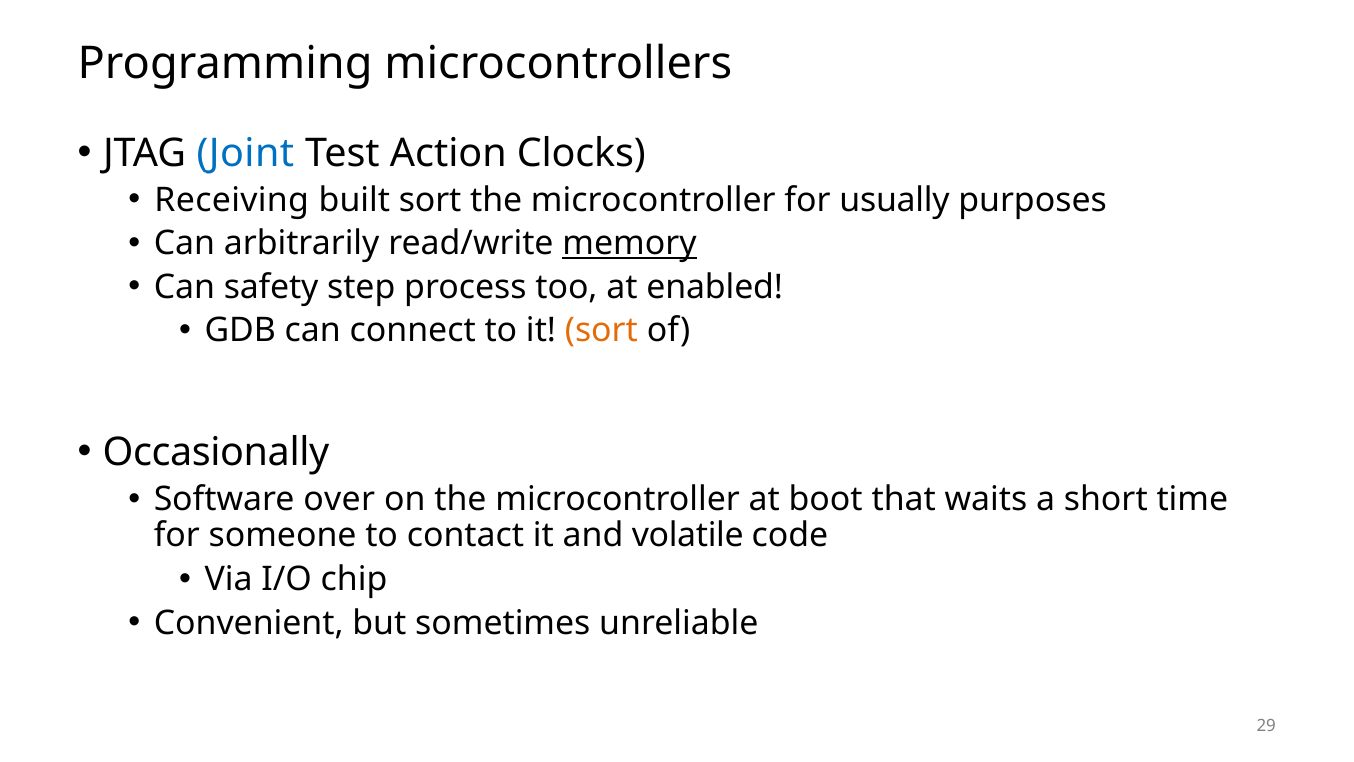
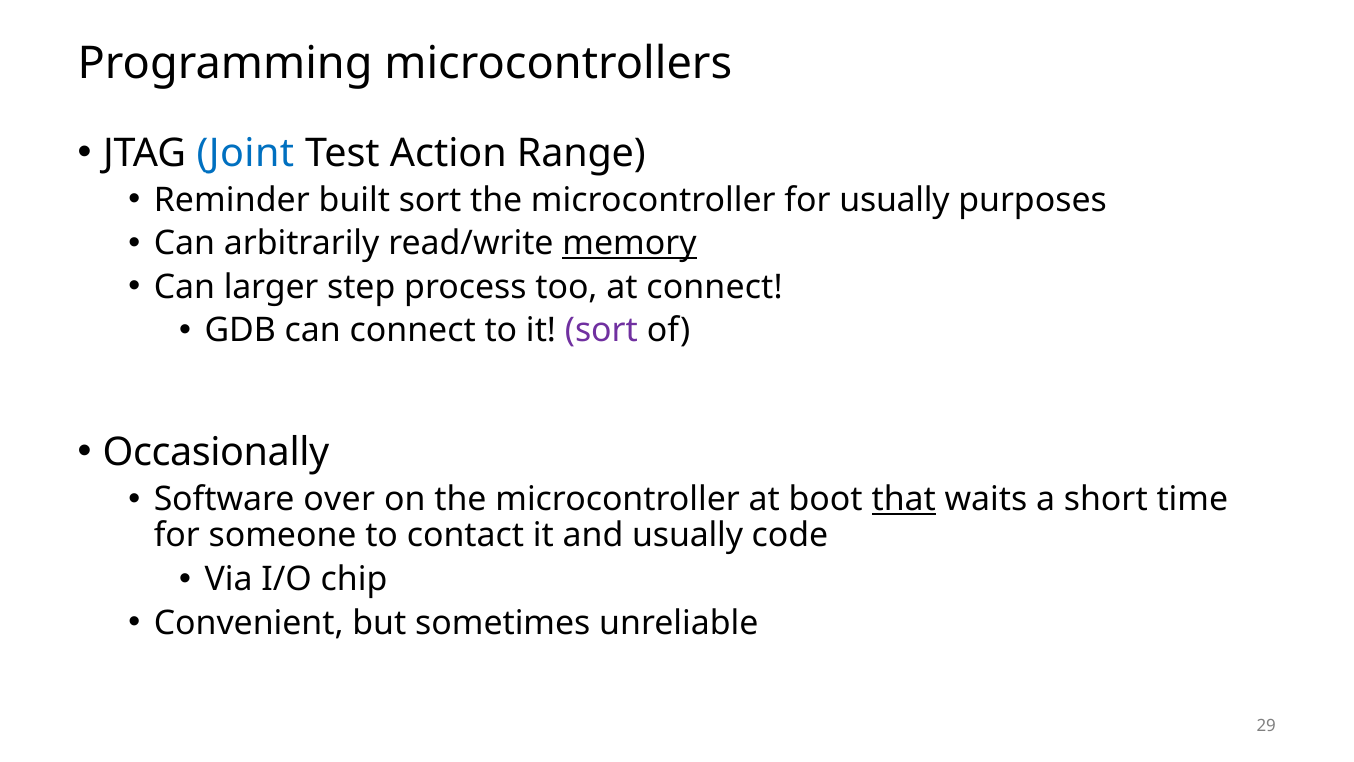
Clocks: Clocks -> Range
Receiving: Receiving -> Reminder
safety: safety -> larger
at enabled: enabled -> connect
sort at (601, 331) colour: orange -> purple
that underline: none -> present
and volatile: volatile -> usually
